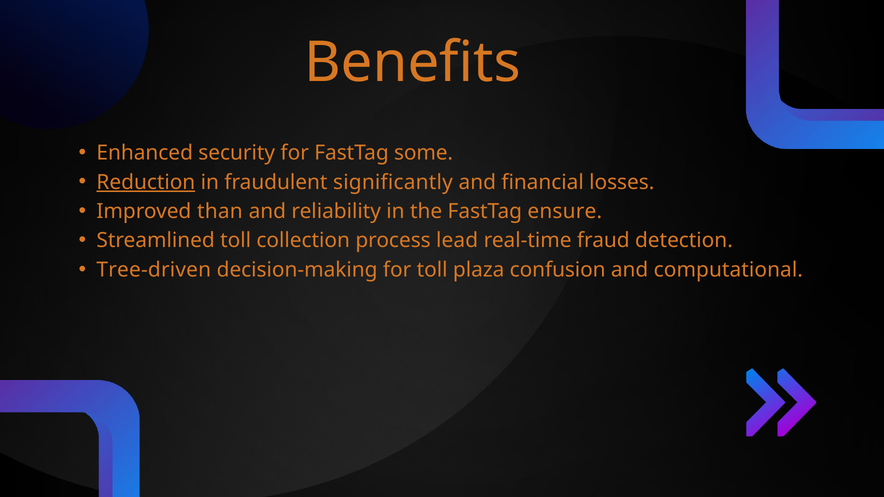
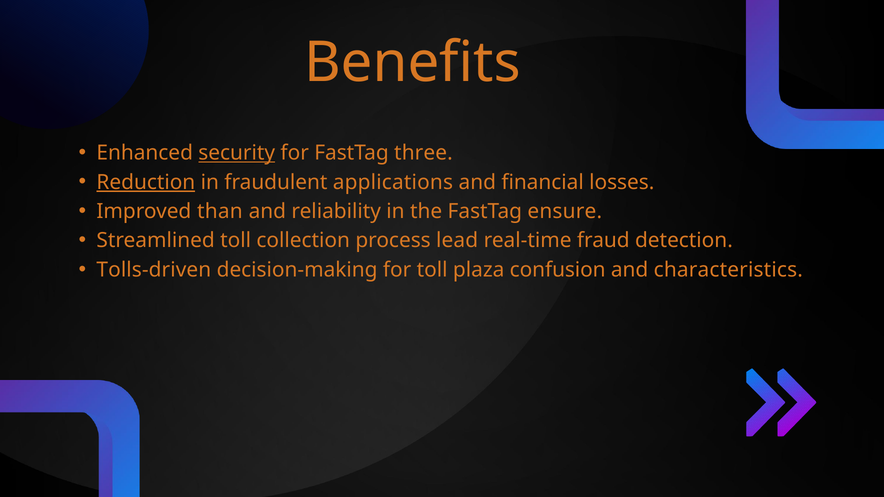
security underline: none -> present
some: some -> three
significantly: significantly -> applications
Tree-driven: Tree-driven -> Tolls-driven
computational: computational -> characteristics
